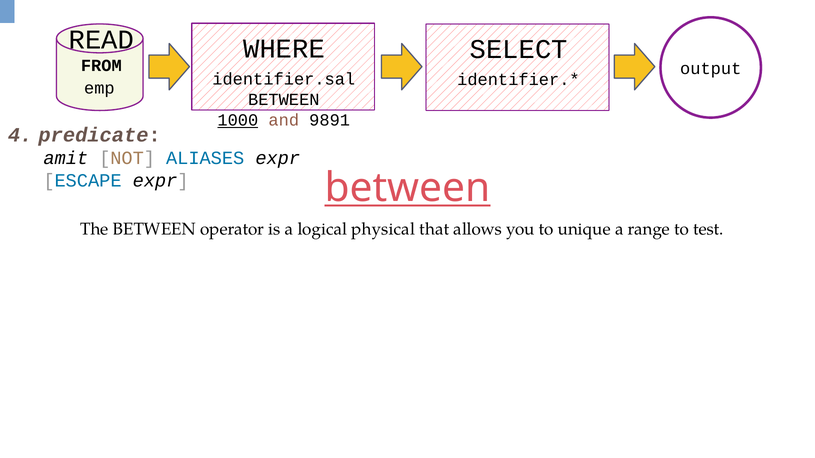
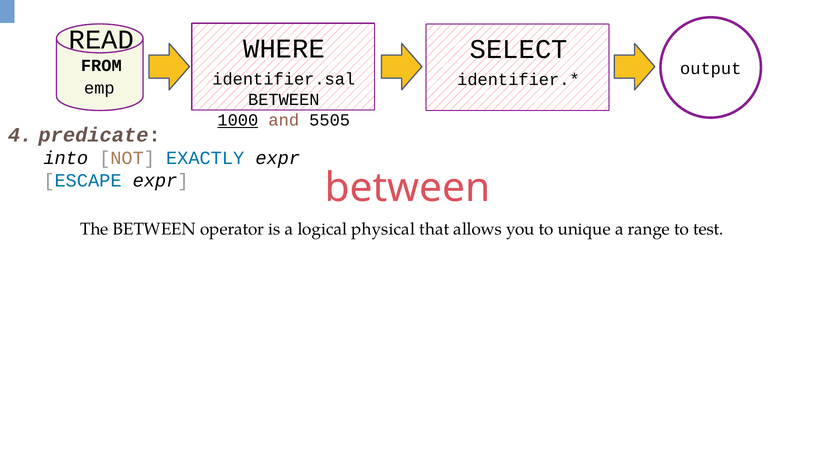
9891: 9891 -> 5505
amit: amit -> into
ALIASES: ALIASES -> EXACTLY
between at (407, 188) underline: present -> none
